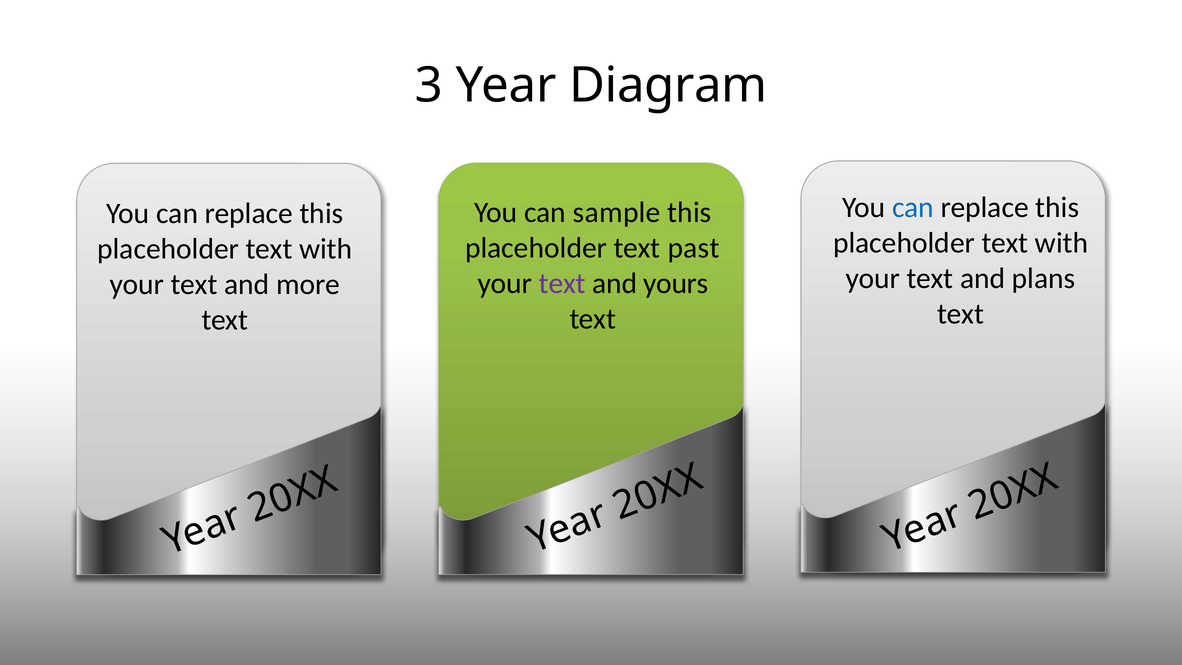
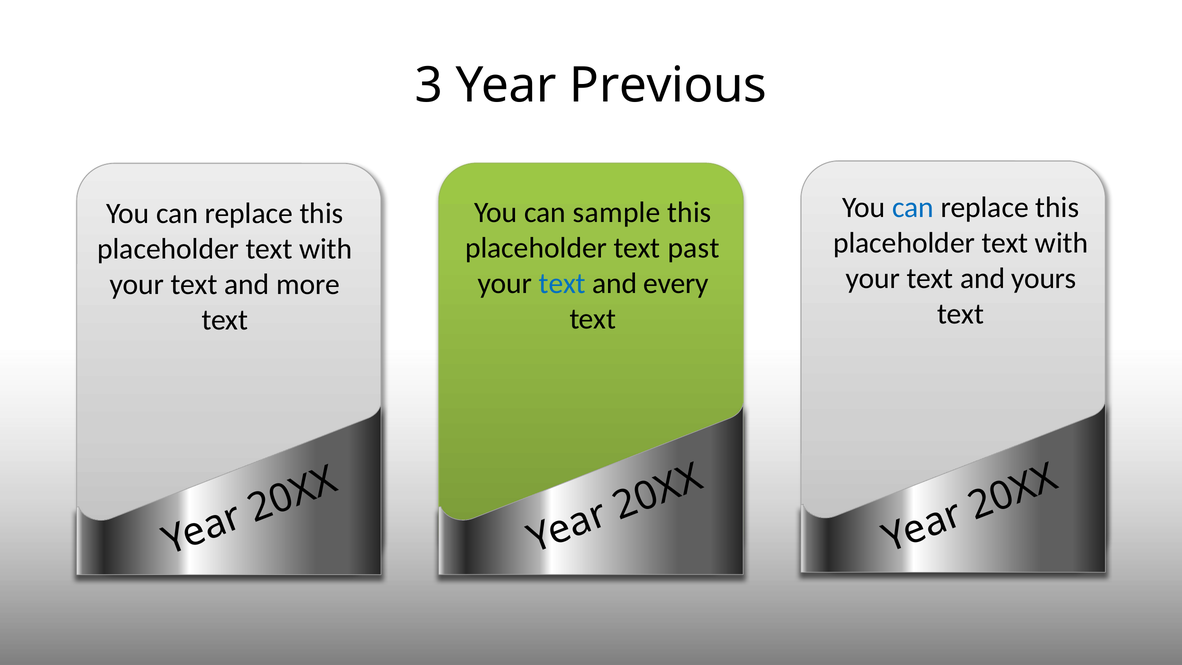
Diagram: Diagram -> Previous
plans: plans -> yours
text at (562, 284) colour: purple -> blue
yours: yours -> every
